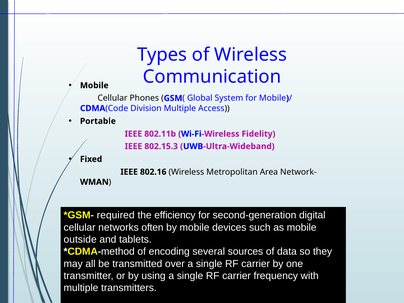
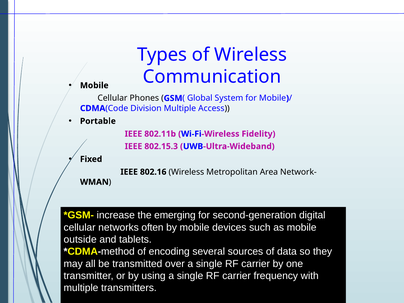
required: required -> increase
efficiency: efficiency -> emerging
